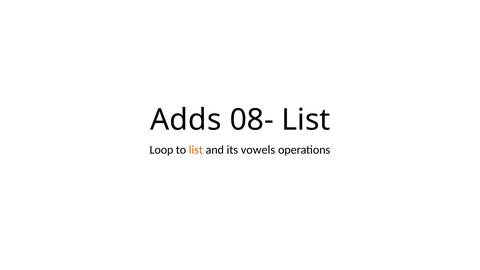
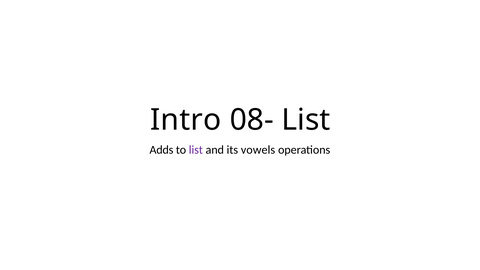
Adds: Adds -> Intro
Loop: Loop -> Adds
list at (196, 150) colour: orange -> purple
